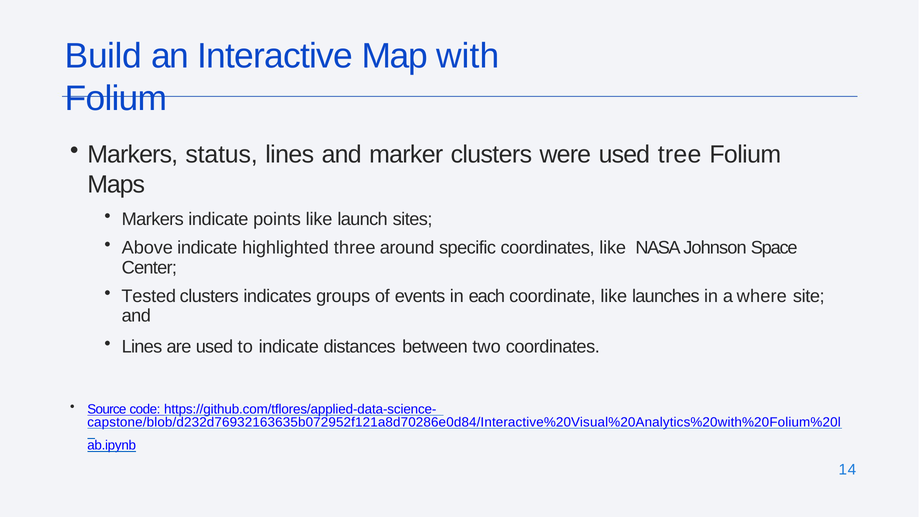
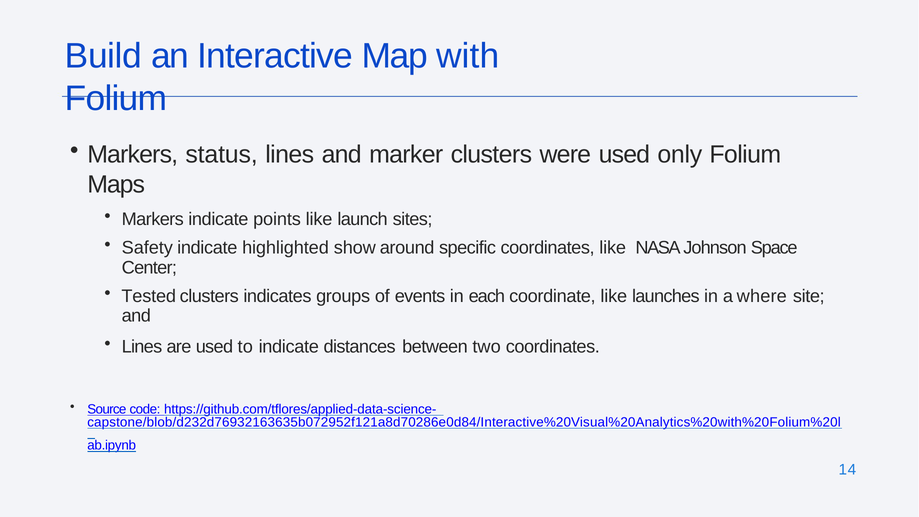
tree: tree -> only
Above: Above -> Safety
three: three -> show
